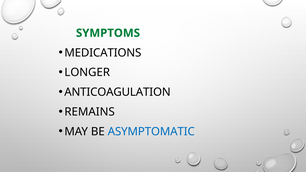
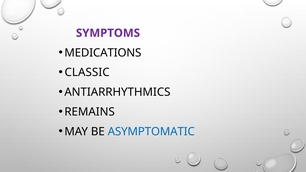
SYMPTOMS colour: green -> purple
LONGER: LONGER -> CLASSIC
ANTICOAGULATION: ANTICOAGULATION -> ANTIARRHYTHMICS
